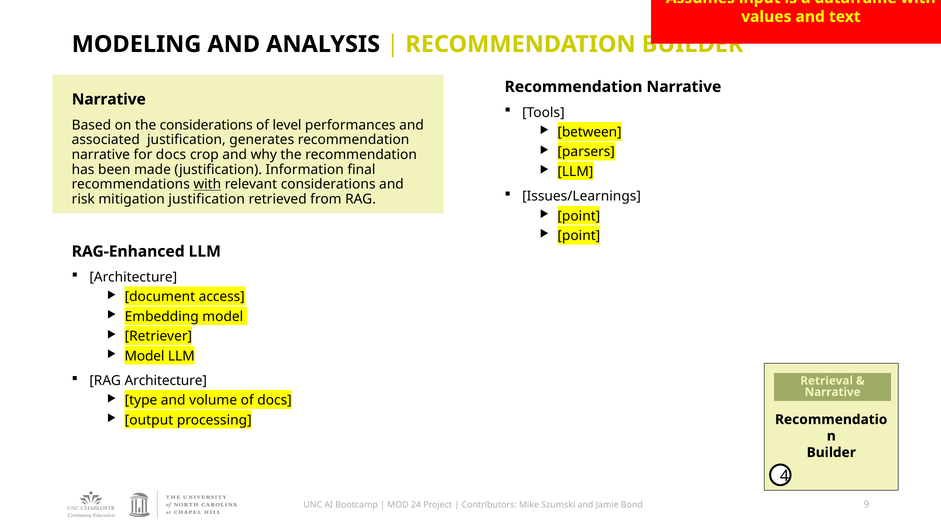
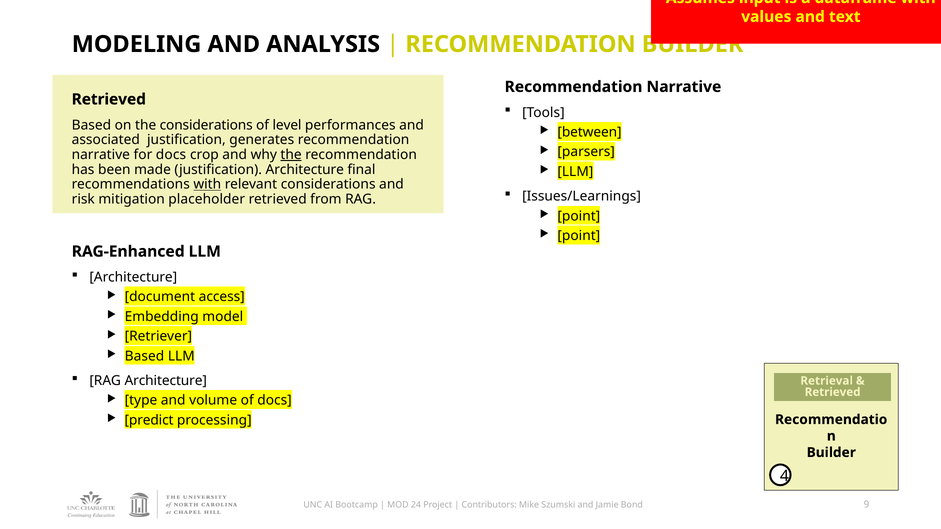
Narrative at (109, 99): Narrative -> Retrieved
the at (291, 155) underline: none -> present
justification Information: Information -> Architecture
mitigation justification: justification -> placeholder
Model at (145, 356): Model -> Based
Narrative at (833, 392): Narrative -> Retrieved
output: output -> predict
